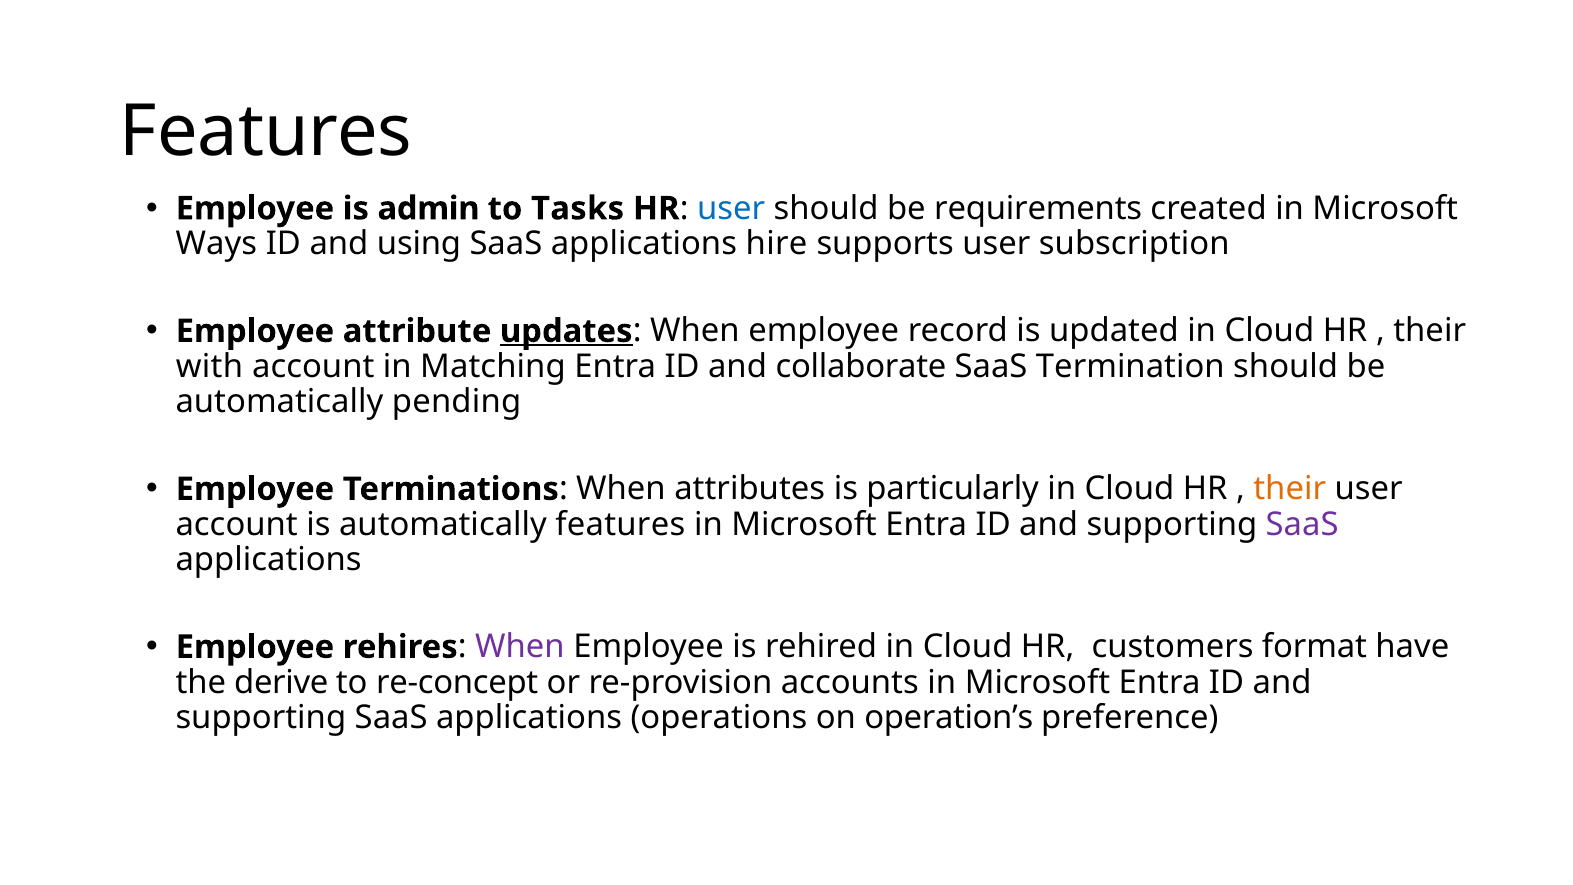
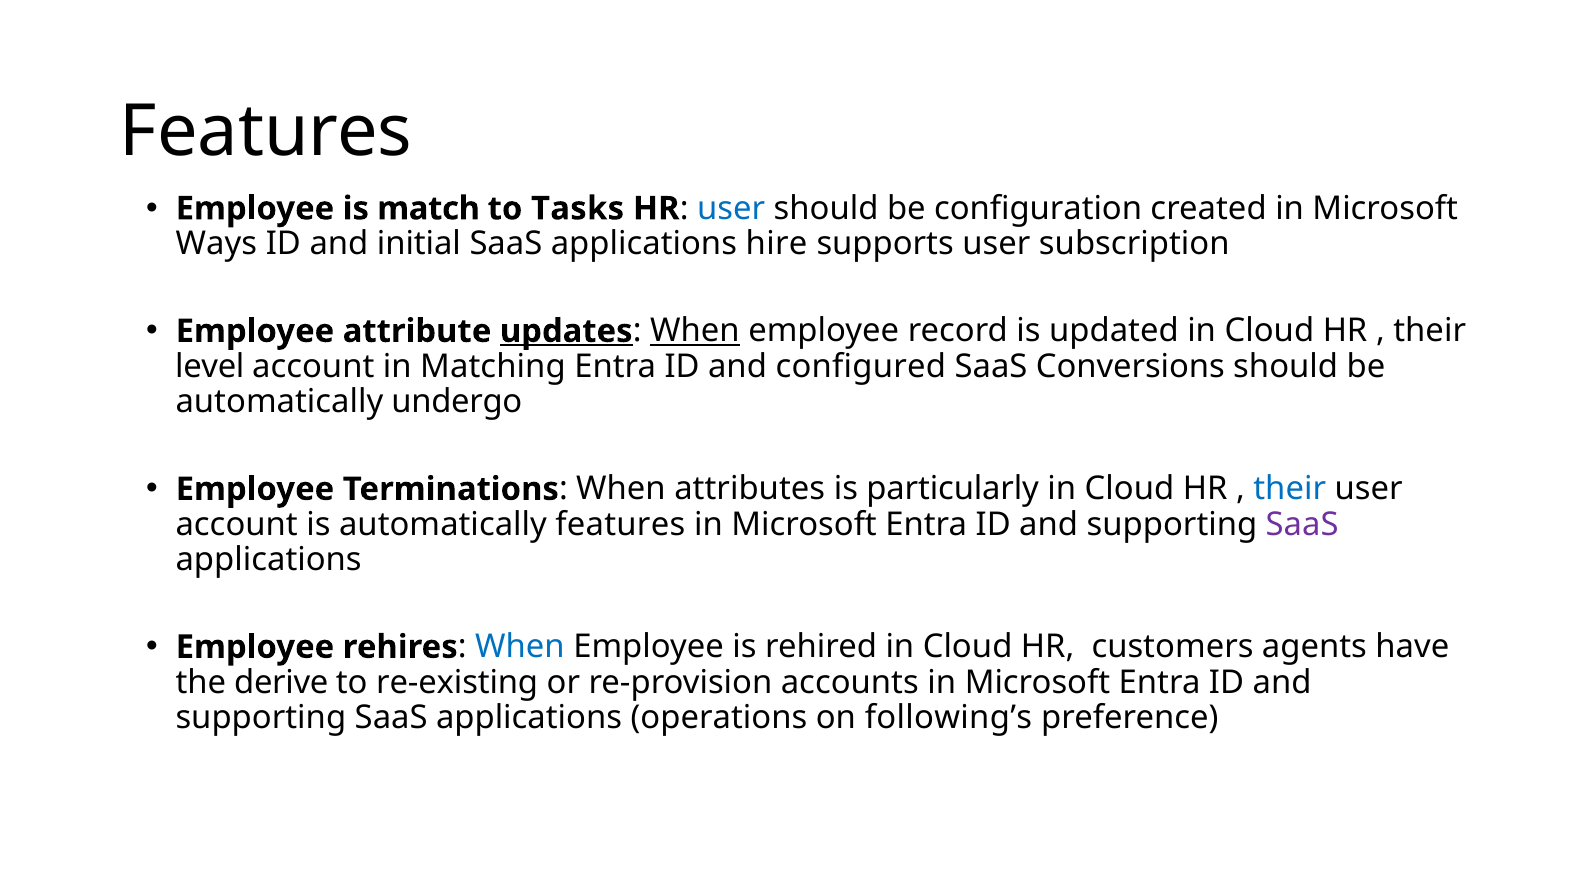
admin: admin -> match
requirements: requirements -> configuration
using: using -> initial
When at (695, 331) underline: none -> present
with: with -> level
collaborate: collaborate -> configured
Termination: Termination -> Conversions
pending: pending -> undergo
their at (1290, 489) colour: orange -> blue
When at (520, 647) colour: purple -> blue
format: format -> agents
re-concept: re-concept -> re-existing
operation’s: operation’s -> following’s
